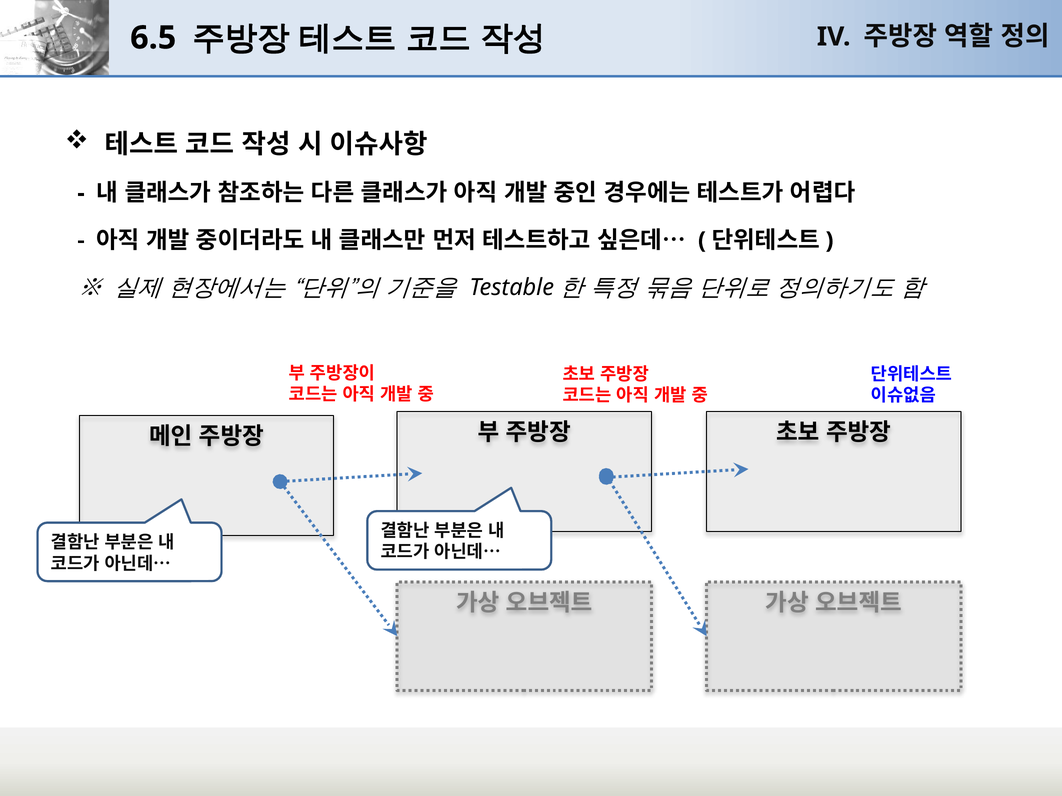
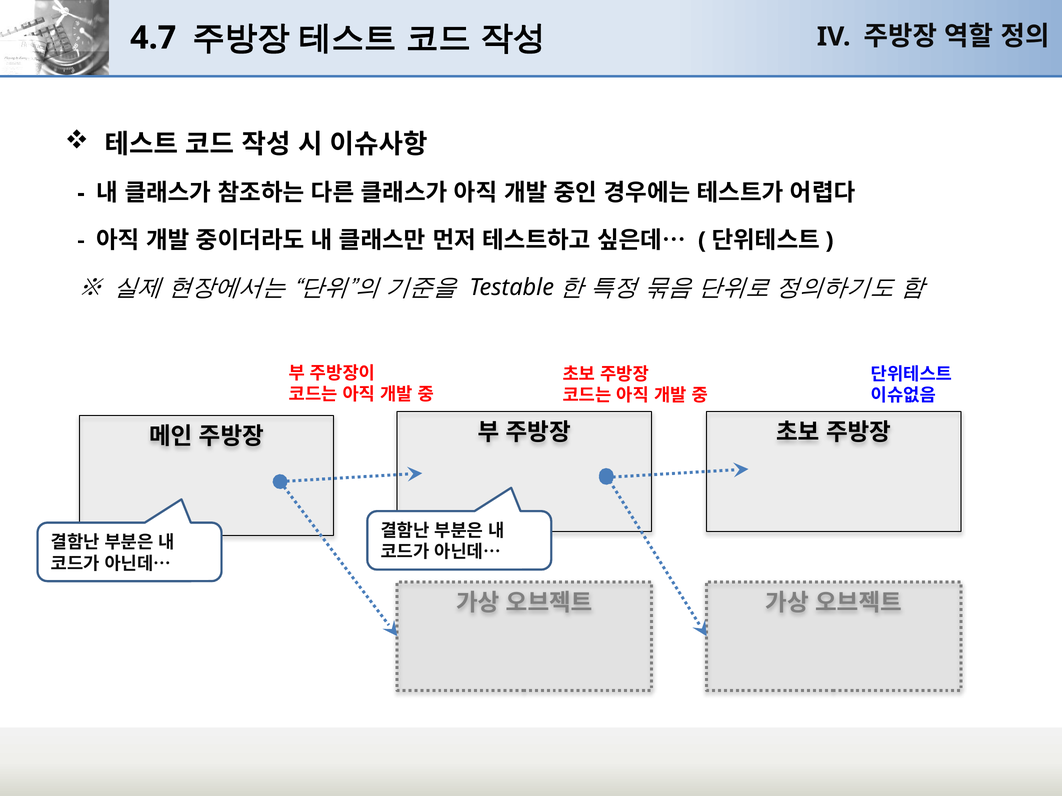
6.5: 6.5 -> 4.7
